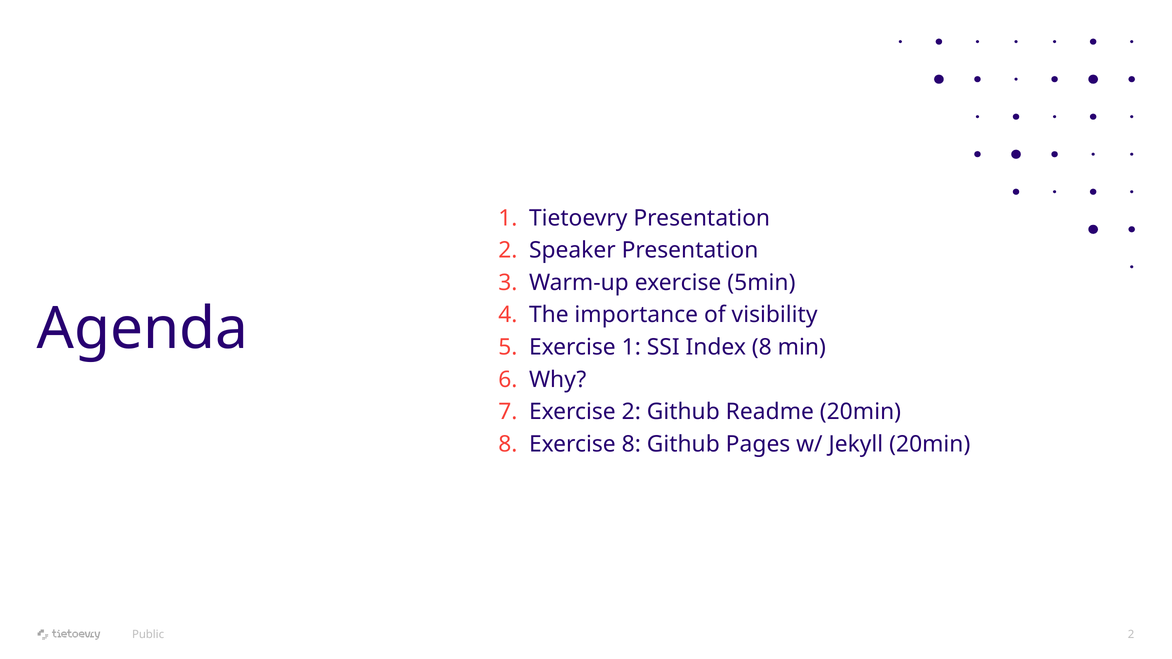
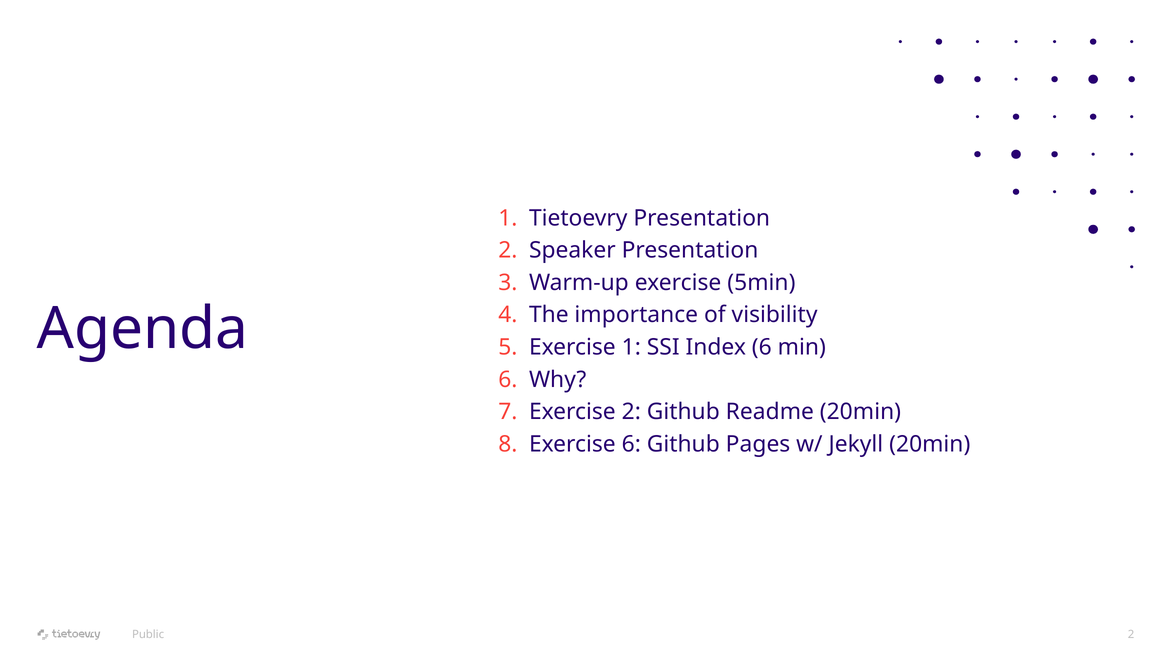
Index 8: 8 -> 6
Exercise 8: 8 -> 6
